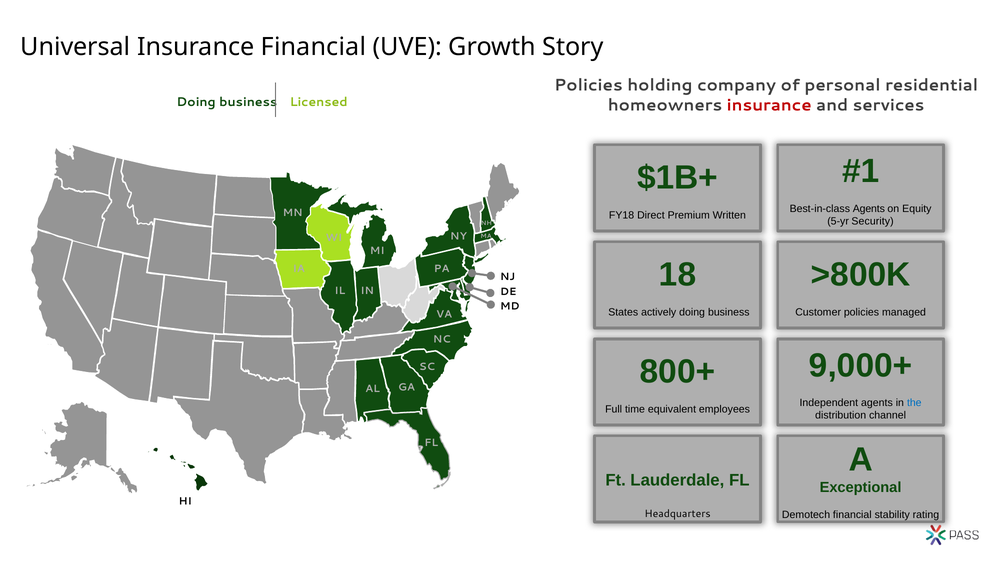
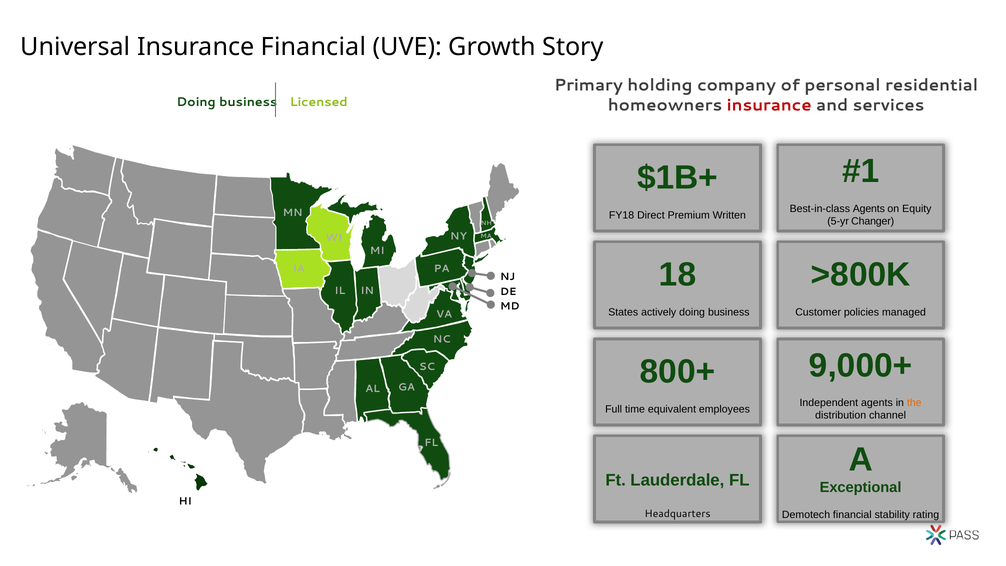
Policies at (588, 85): Policies -> Primary
Security: Security -> Changer
the colour: blue -> orange
